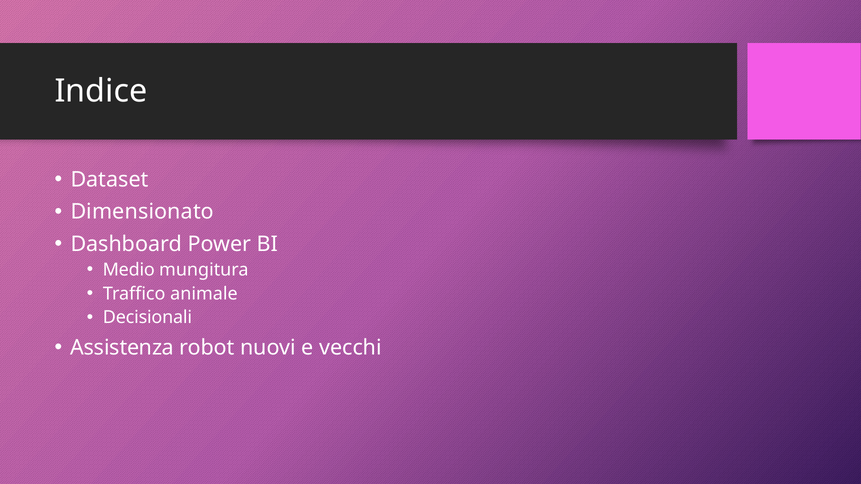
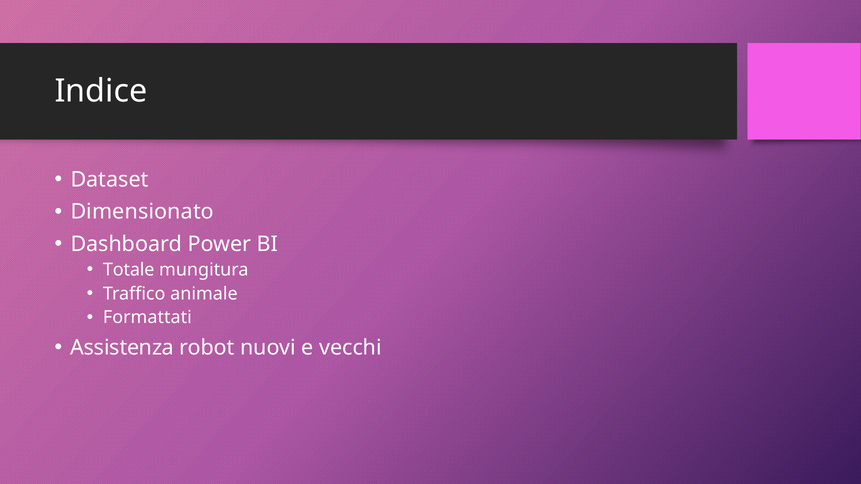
Medio: Medio -> Totale
Decisionali: Decisionali -> Formattati
